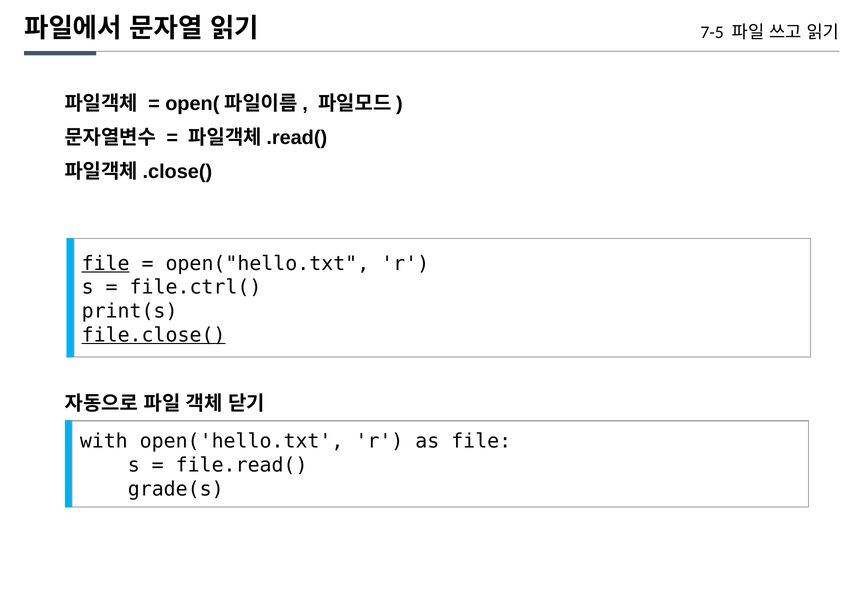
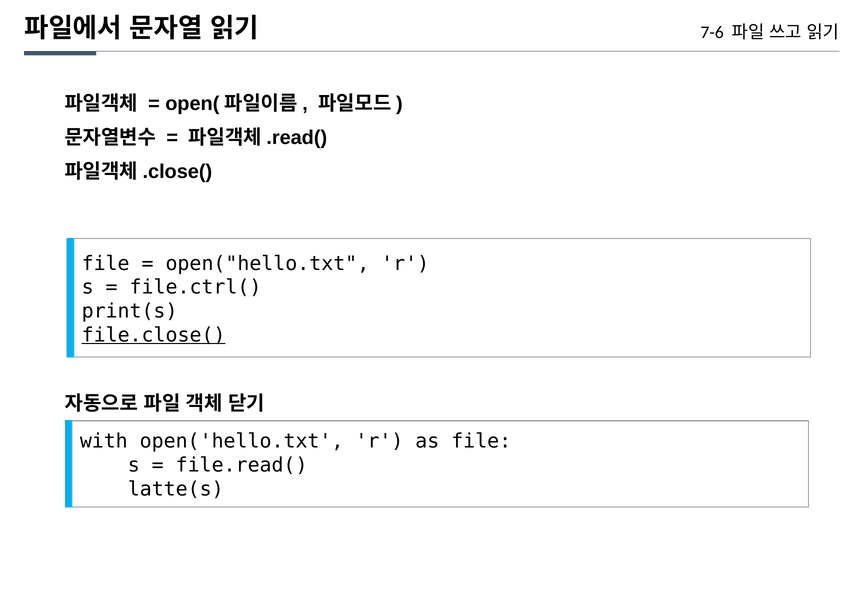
7-5: 7-5 -> 7-6
file at (106, 264) underline: present -> none
grade(s: grade(s -> latte(s
